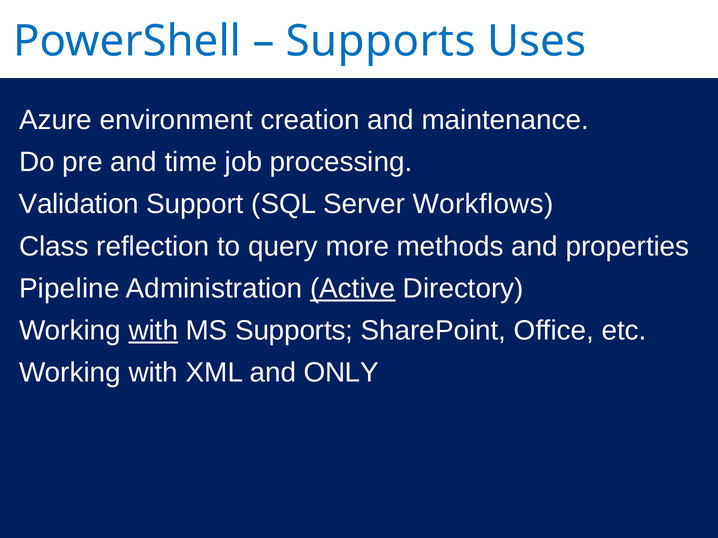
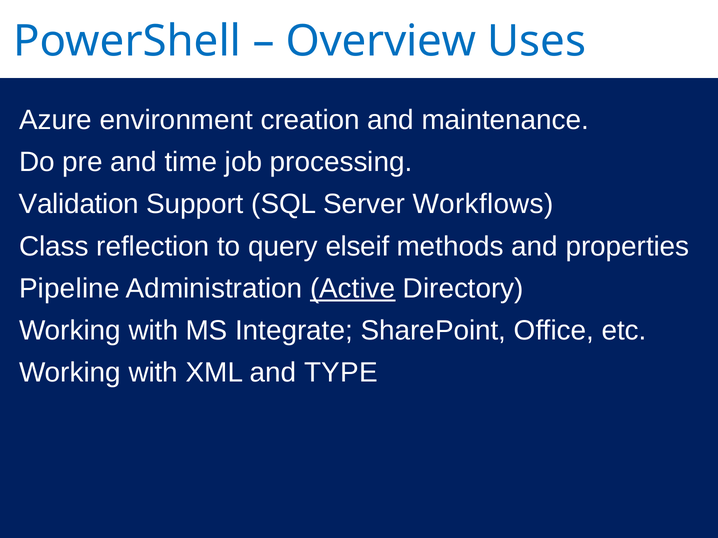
Supports at (381, 41): Supports -> Overview
more: more -> elseif
with at (153, 331) underline: present -> none
MS Supports: Supports -> Integrate
ONLY: ONLY -> TYPE
